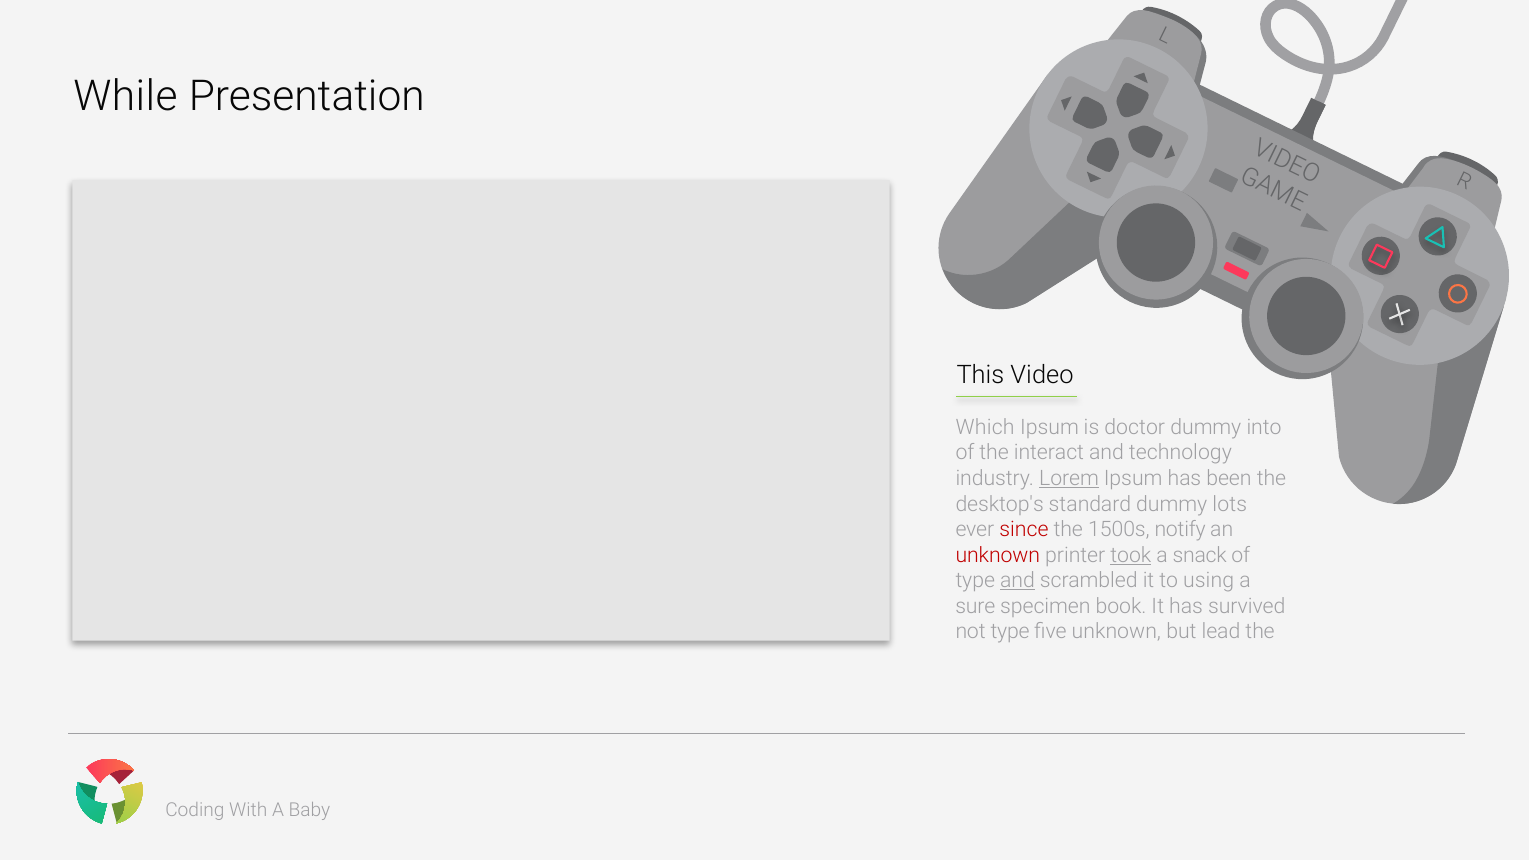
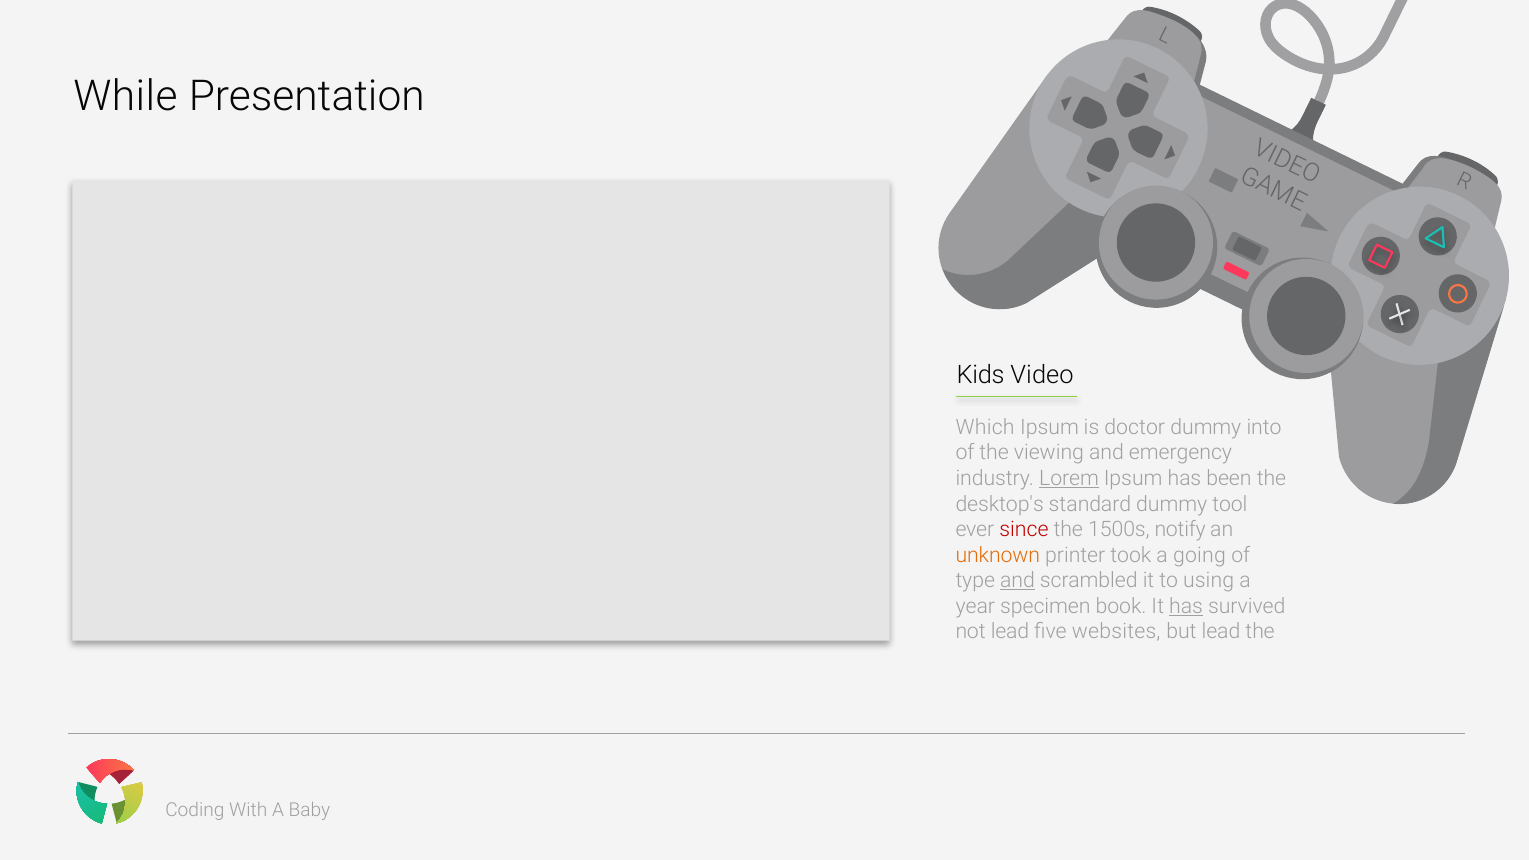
This: This -> Kids
interact: interact -> viewing
technology: technology -> emergency
lots: lots -> tool
unknown at (998, 555) colour: red -> orange
took underline: present -> none
snack: snack -> going
sure: sure -> year
has at (1186, 606) underline: none -> present
not type: type -> lead
five unknown: unknown -> websites
